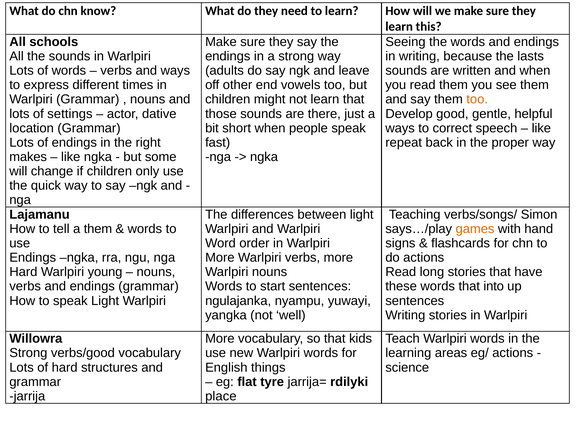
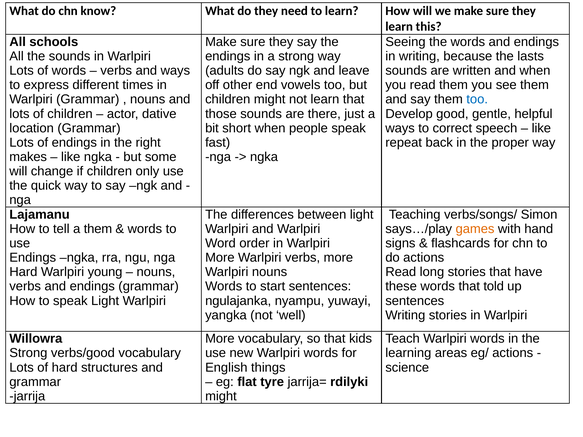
too at (477, 99) colour: orange -> blue
of settings: settings -> children
into: into -> told
place at (221, 396): place -> might
